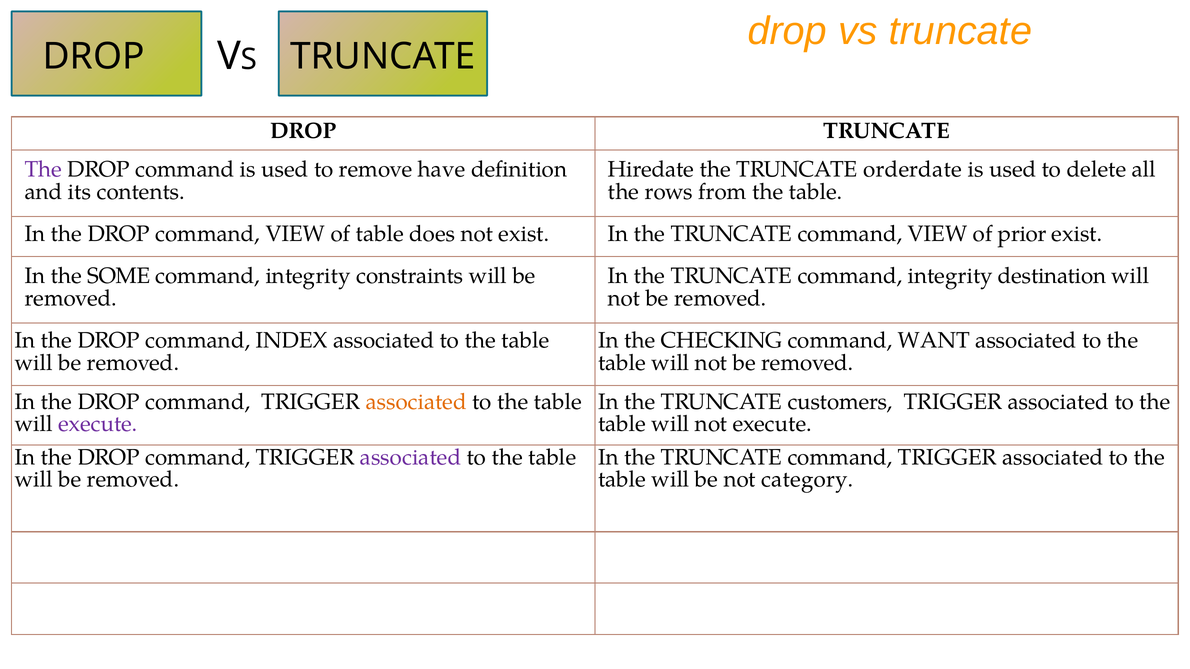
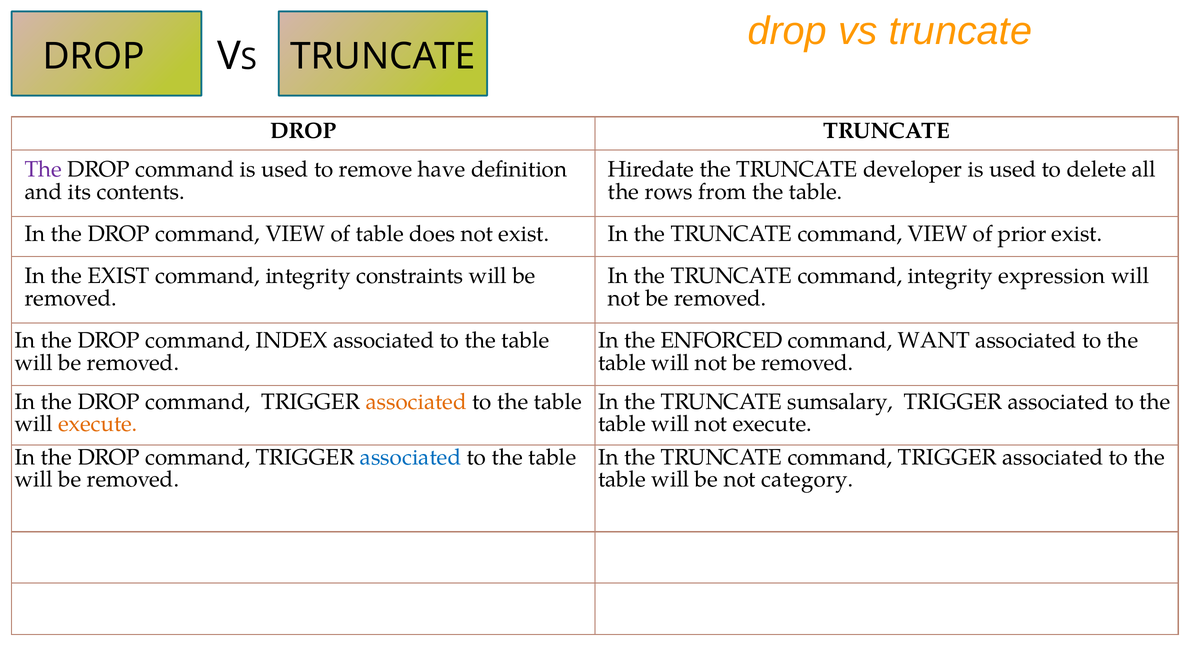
orderdate: orderdate -> developer
the SOME: SOME -> EXIST
destination: destination -> expression
CHECKING: CHECKING -> ENFORCED
customers: customers -> sumsalary
execute at (98, 424) colour: purple -> orange
associated at (411, 457) colour: purple -> blue
